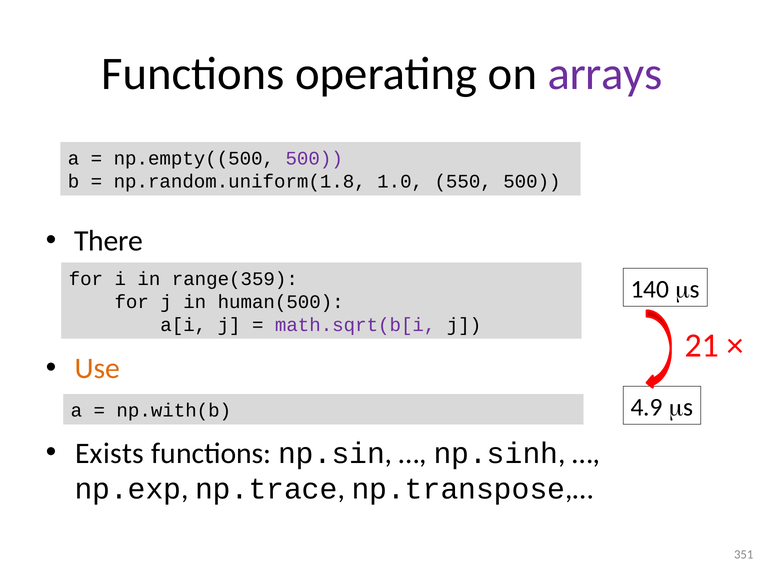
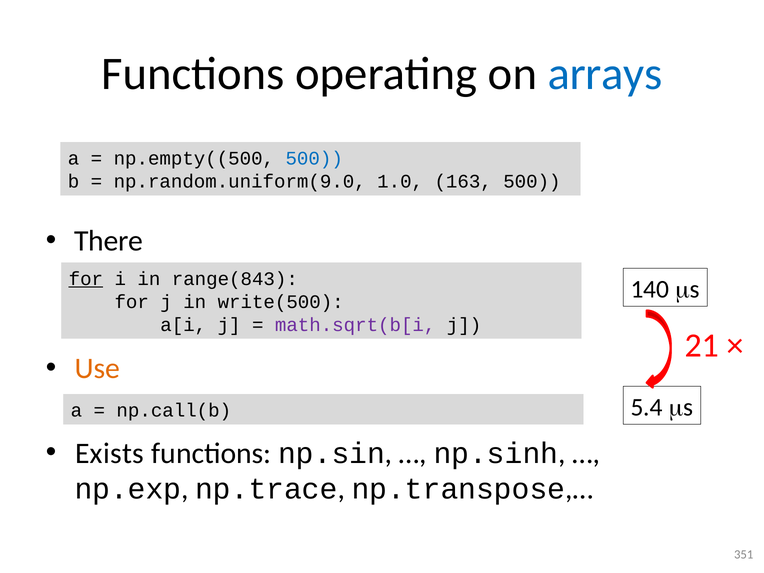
arrays colour: purple -> blue
500 at (314, 159) colour: purple -> blue
np.random.uniform(1.8: np.random.uniform(1.8 -> np.random.uniform(9.0
550: 550 -> 163
for at (86, 279) underline: none -> present
range(359: range(359 -> range(843
human(500: human(500 -> write(500
4.9: 4.9 -> 5.4
np.with(b: np.with(b -> np.call(b
